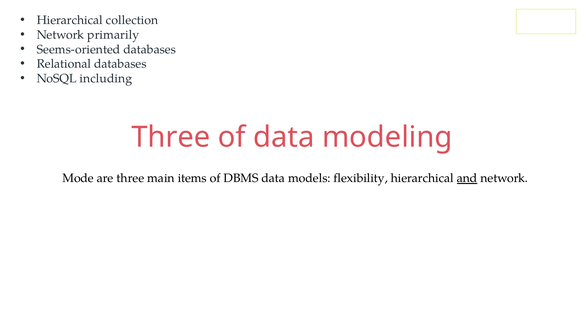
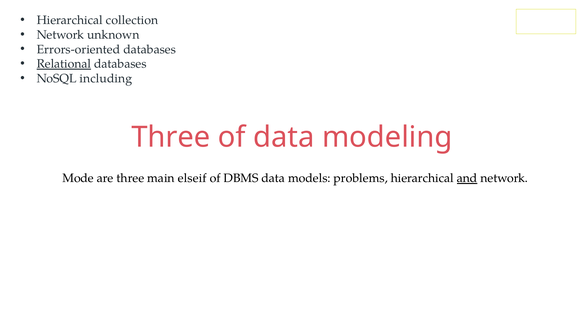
primarily: primarily -> unknown
Seems-oriented: Seems-oriented -> Errors-oriented
Relational underline: none -> present
items: items -> elseif
flexibility: flexibility -> problems
